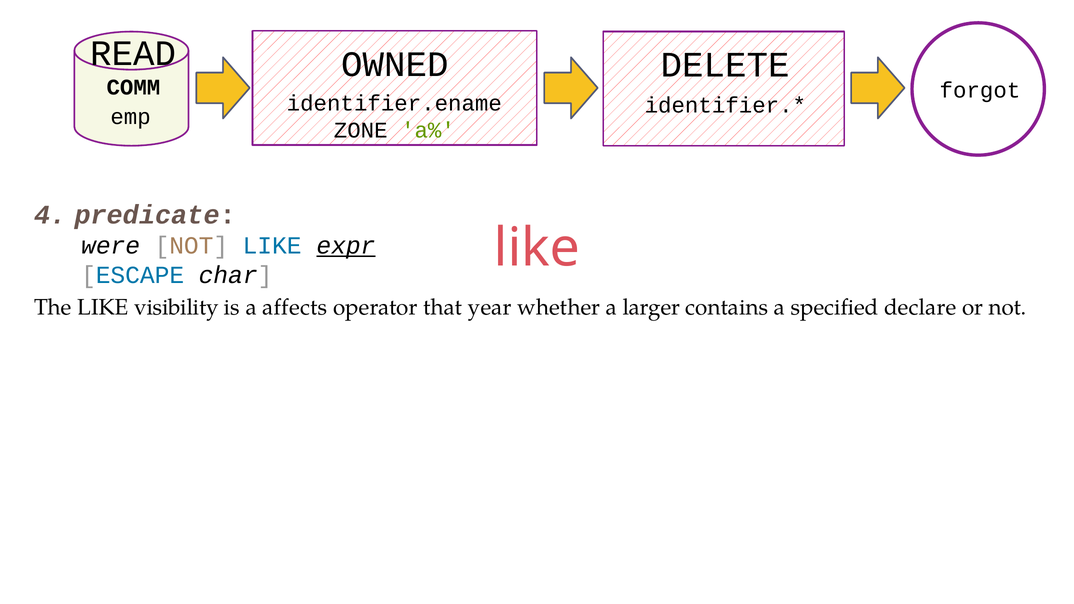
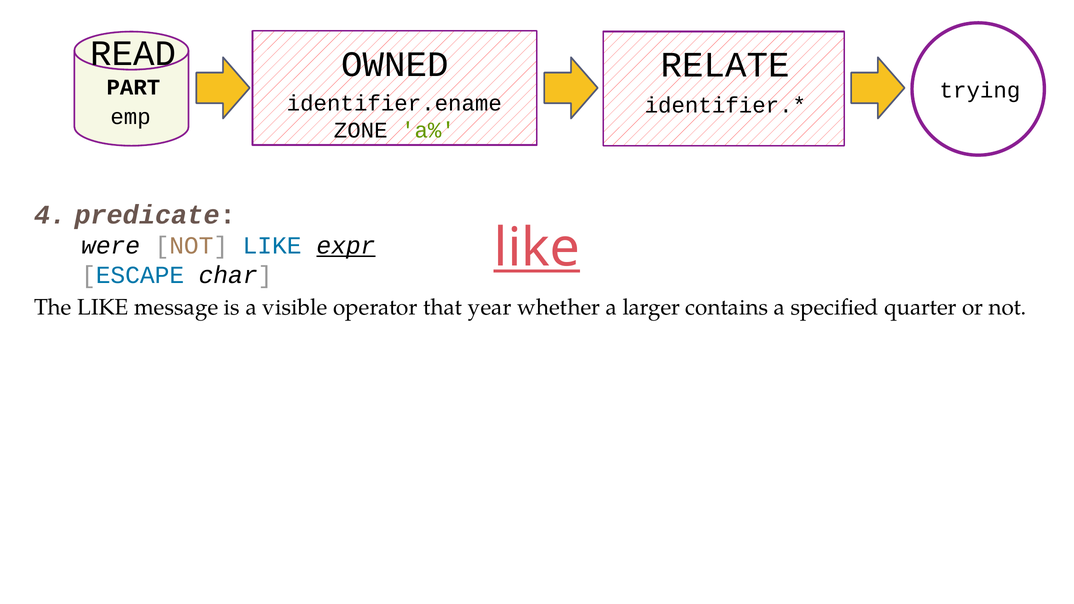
DELETE: DELETE -> RELATE
COMM: COMM -> PART
forgot: forgot -> trying
like at (537, 248) underline: none -> present
visibility: visibility -> message
affects: affects -> visible
declare: declare -> quarter
